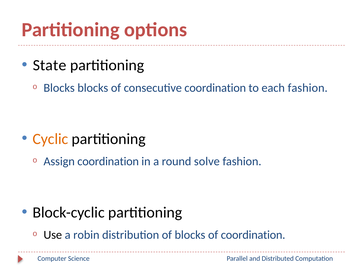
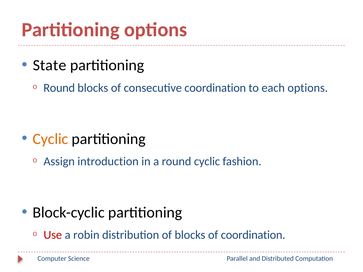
Blocks at (59, 88): Blocks -> Round
each fashion: fashion -> options
Assign coordination: coordination -> introduction
round solve: solve -> cyclic
Use colour: black -> red
